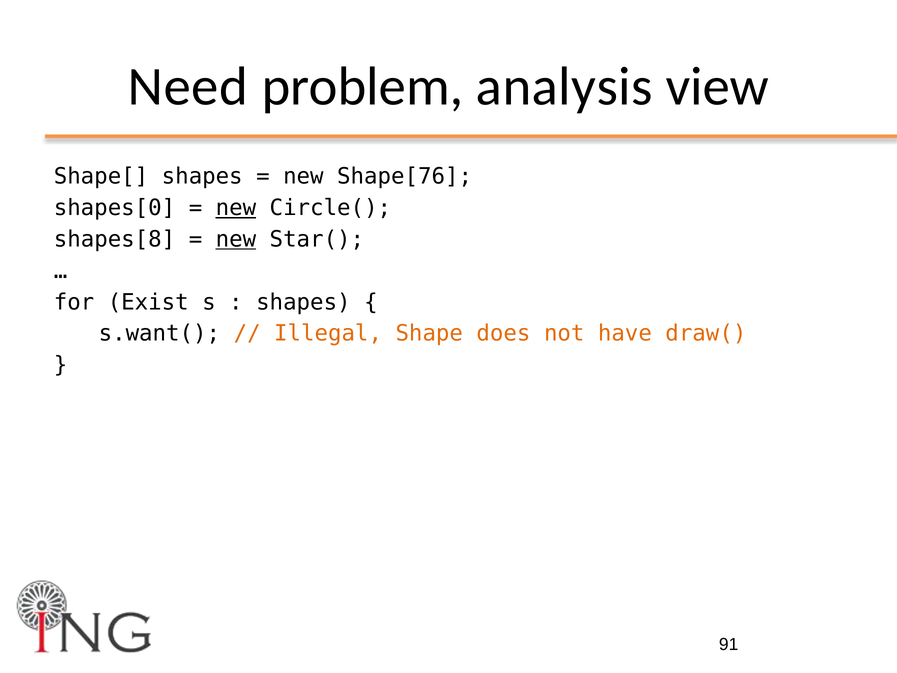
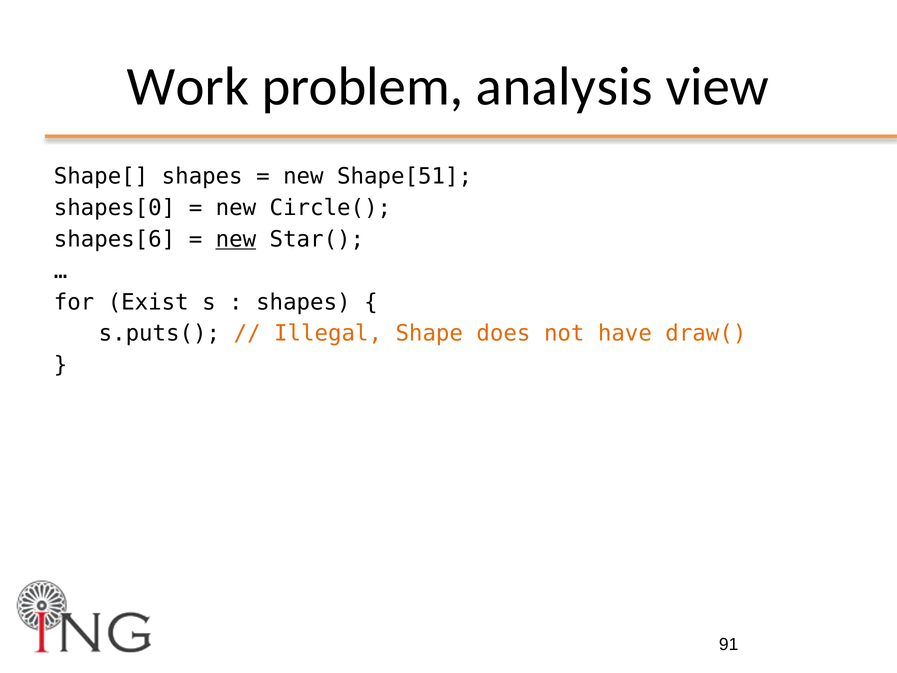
Need: Need -> Work
Shape[76: Shape[76 -> Shape[51
new at (236, 208) underline: present -> none
shapes[8: shapes[8 -> shapes[6
s.want(: s.want( -> s.puts(
